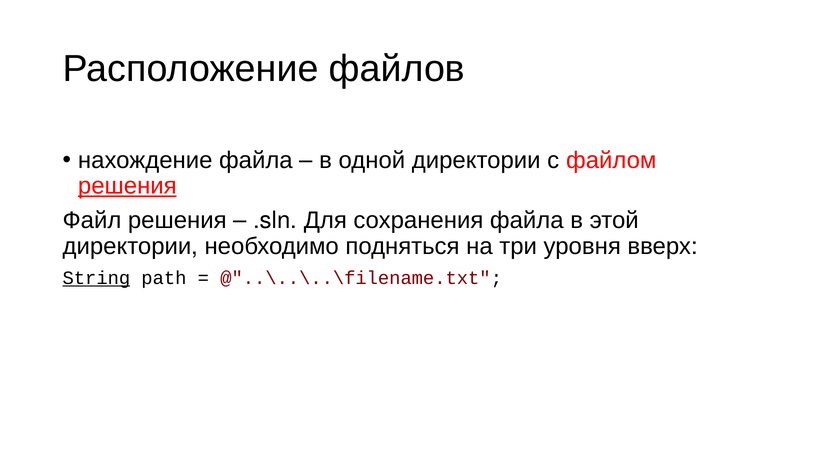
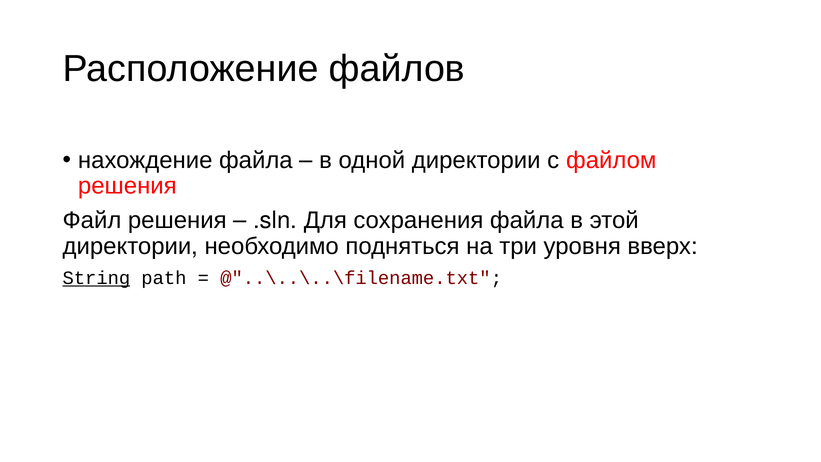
решения at (127, 186) underline: present -> none
